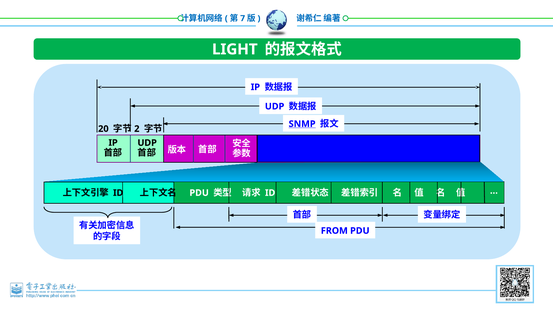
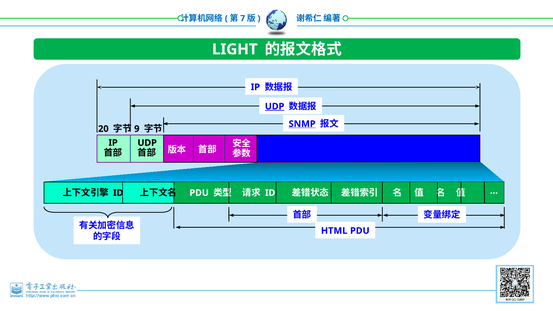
UDP at (275, 106) underline: none -> present
2: 2 -> 9
FROM: FROM -> HTML
